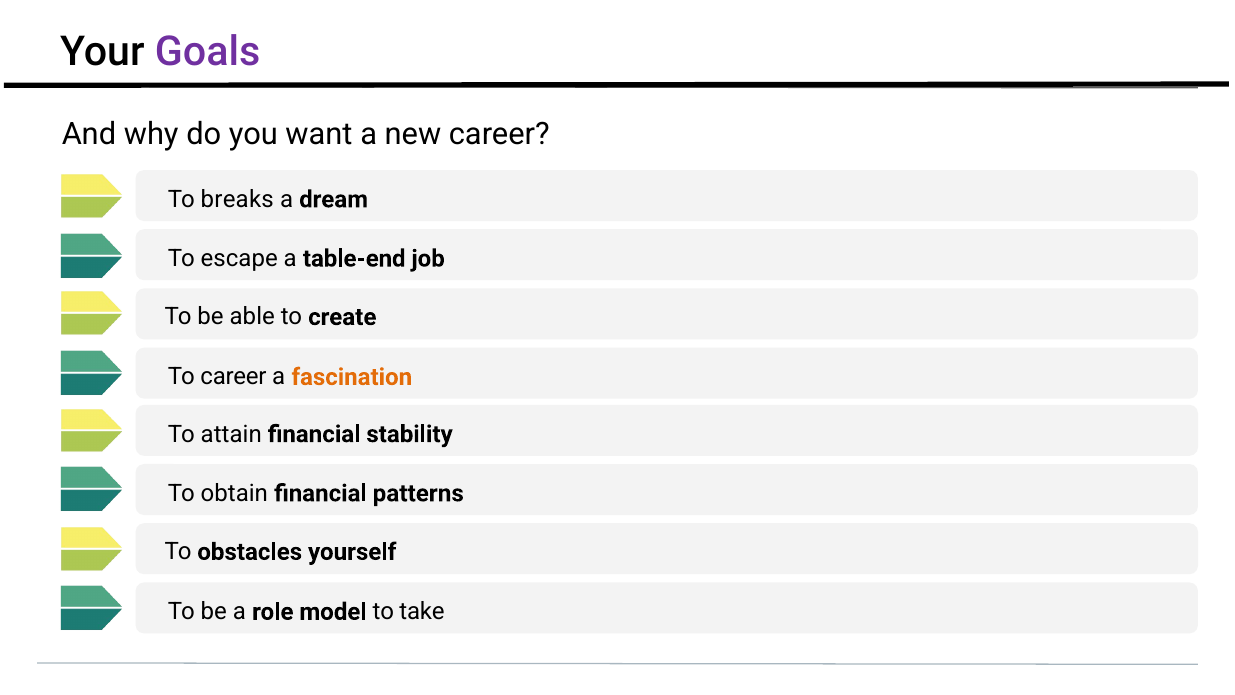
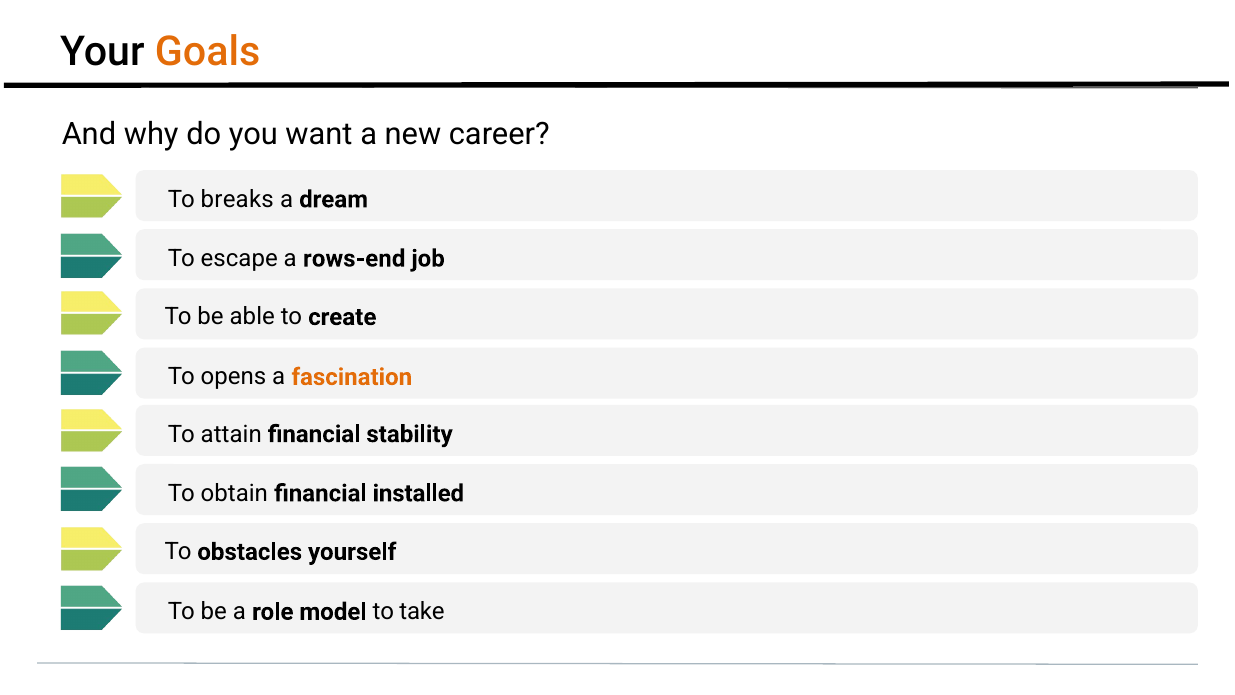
Goals colour: purple -> orange
table-end: table-end -> rows-end
To career: career -> opens
patterns: patterns -> installed
